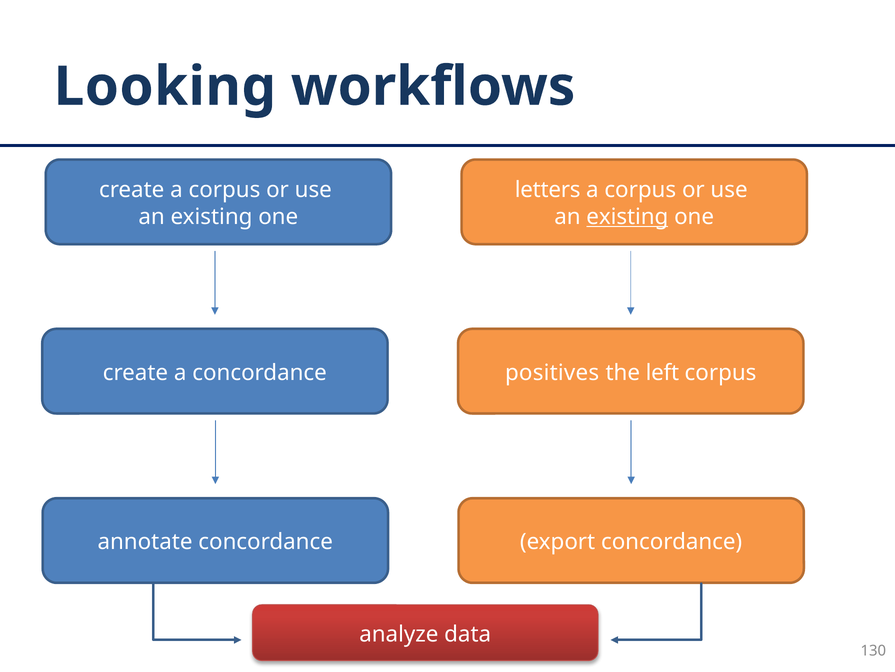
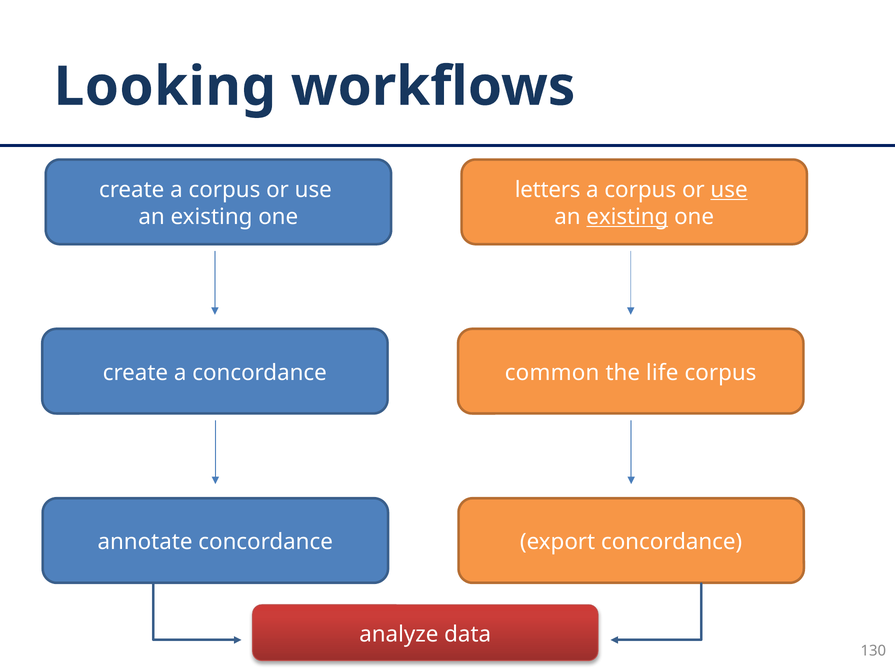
use at (729, 190) underline: none -> present
positives: positives -> common
left: left -> life
